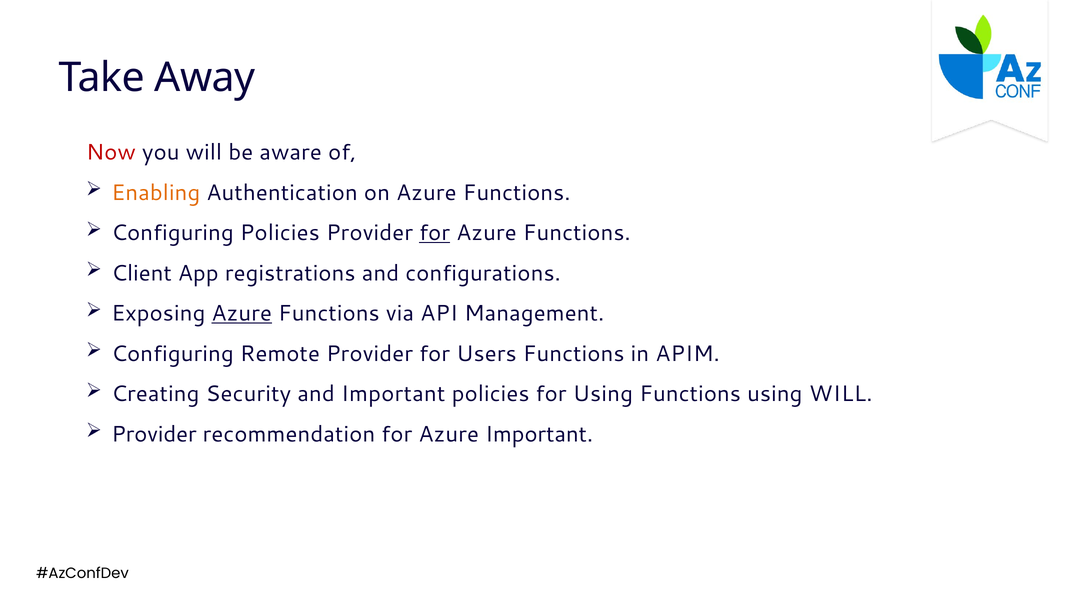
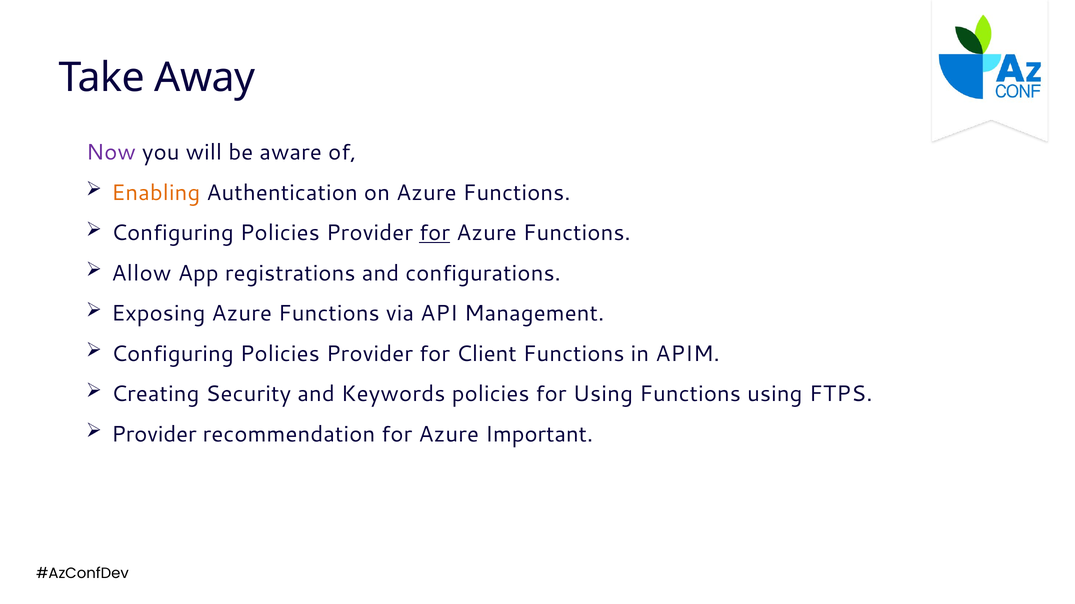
Now colour: red -> purple
Client: Client -> Allow
Azure at (242, 314) underline: present -> none
Remote at (280, 354): Remote -> Policies
Users: Users -> Client
and Important: Important -> Keywords
using WILL: WILL -> FTPS
